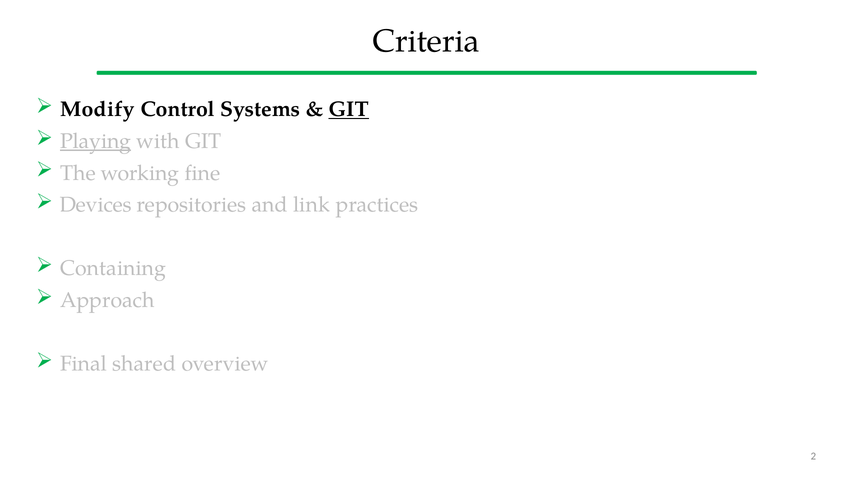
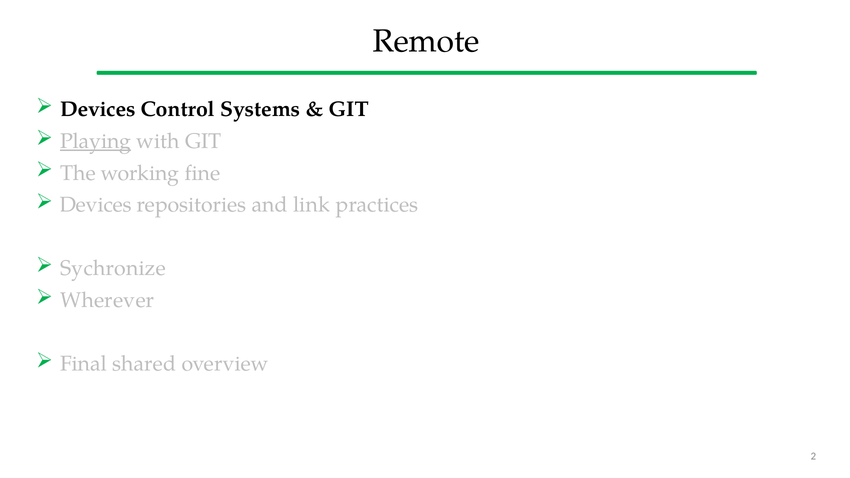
Criteria: Criteria -> Remote
Modify at (98, 109): Modify -> Devices
GIT at (349, 109) underline: present -> none
Containing: Containing -> Sychronize
Approach: Approach -> Wherever
